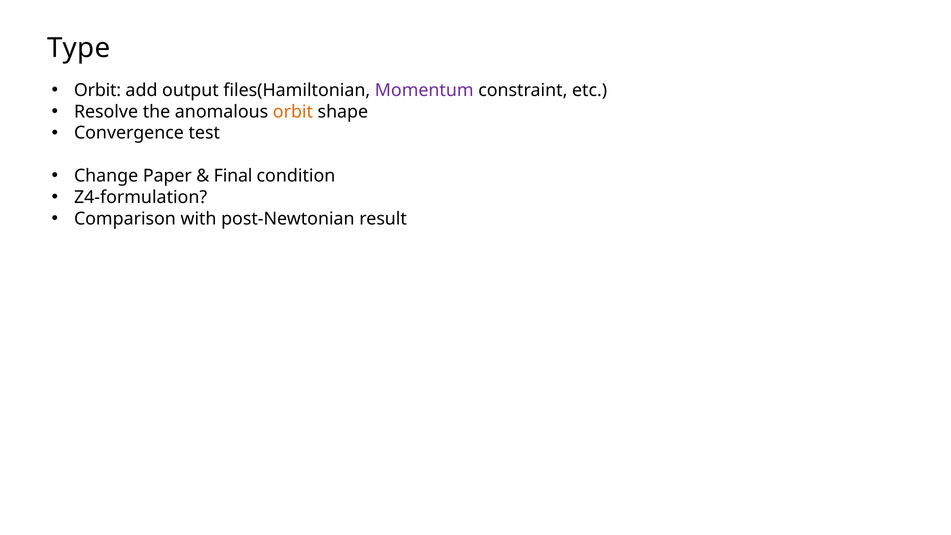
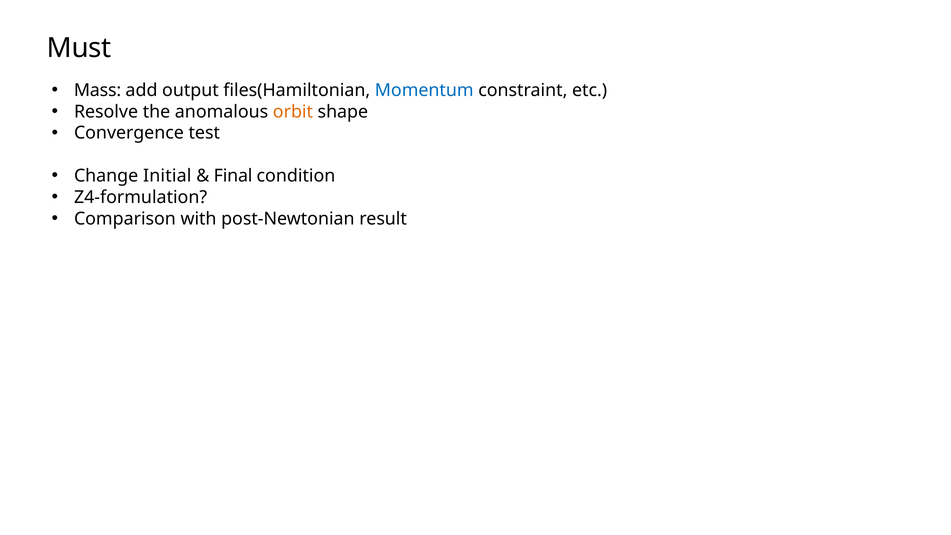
Type: Type -> Must
Orbit at (98, 90): Orbit -> Mass
Momentum colour: purple -> blue
Paper: Paper -> Initial
